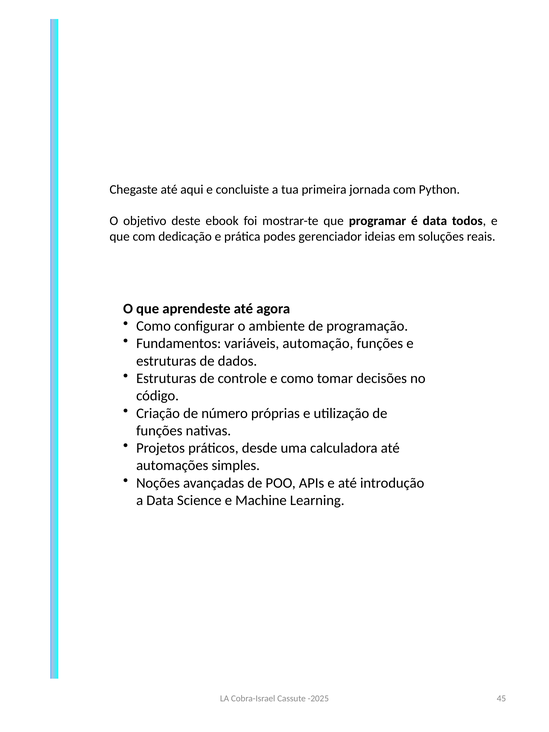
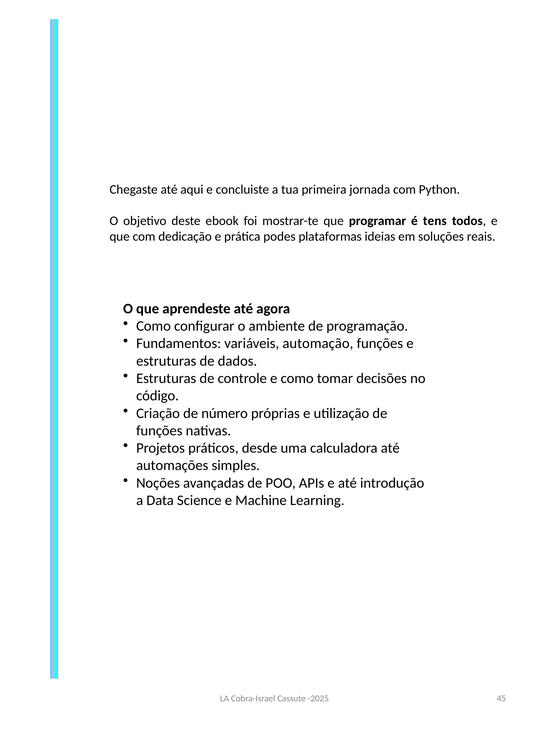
é data: data -> tens
gerenciador: gerenciador -> plataformas
